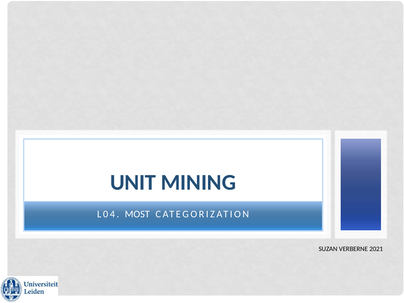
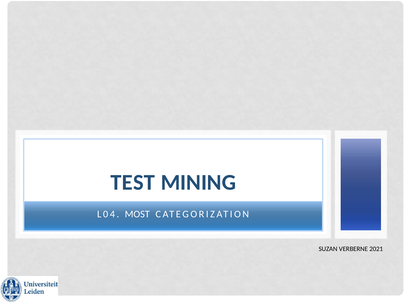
UNIT: UNIT -> TEST
